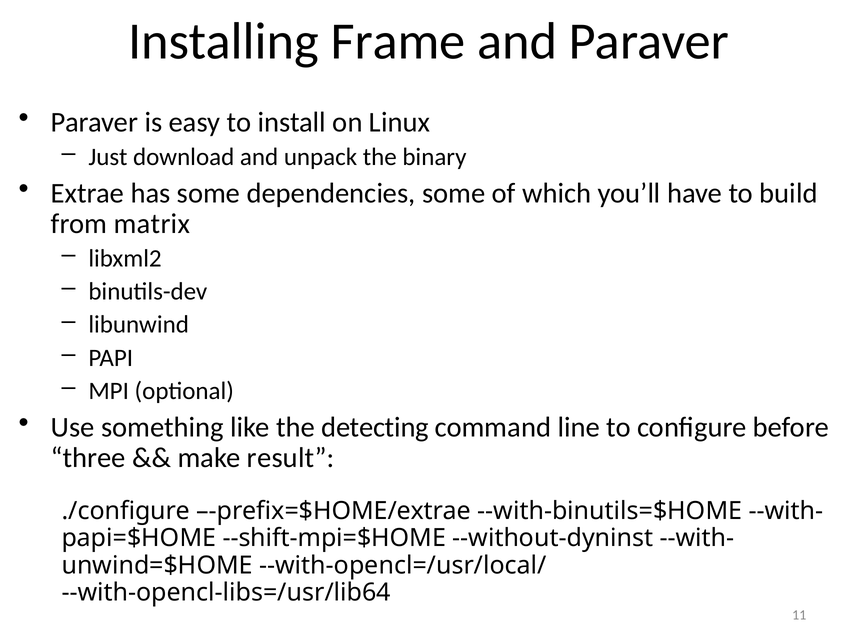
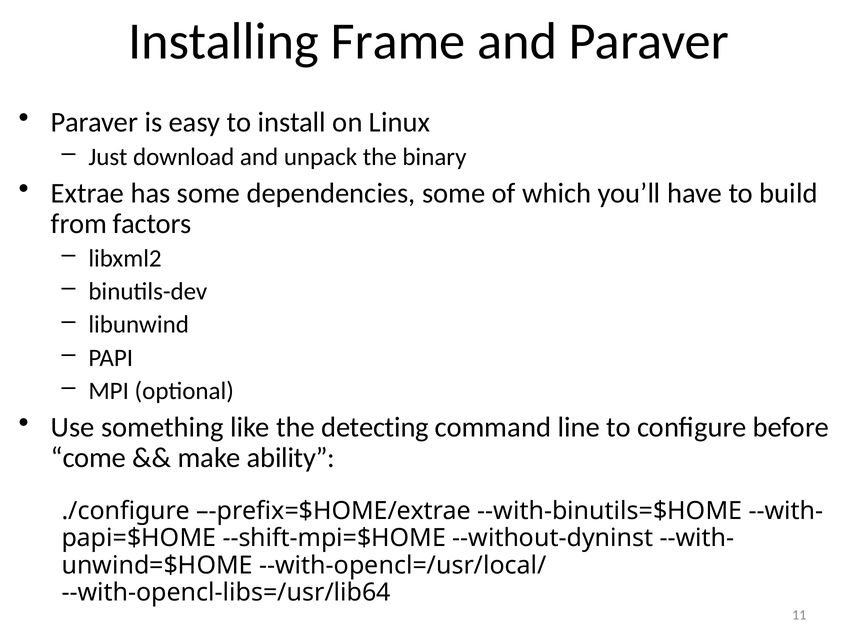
matrix: matrix -> factors
three: three -> come
result: result -> ability
